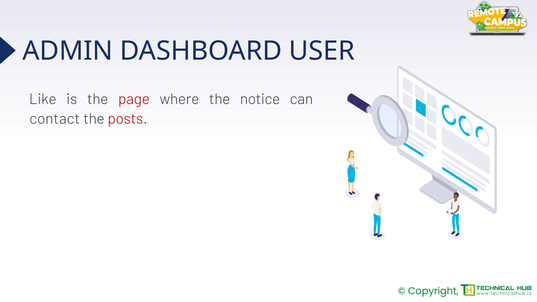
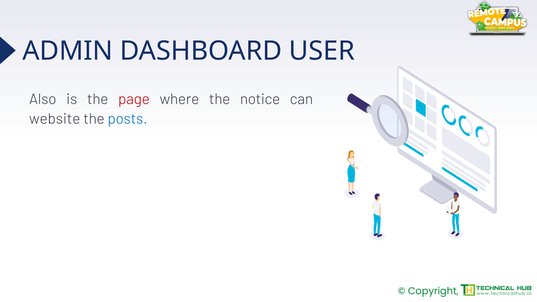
Like: Like -> Also
contact: contact -> website
posts colour: red -> blue
